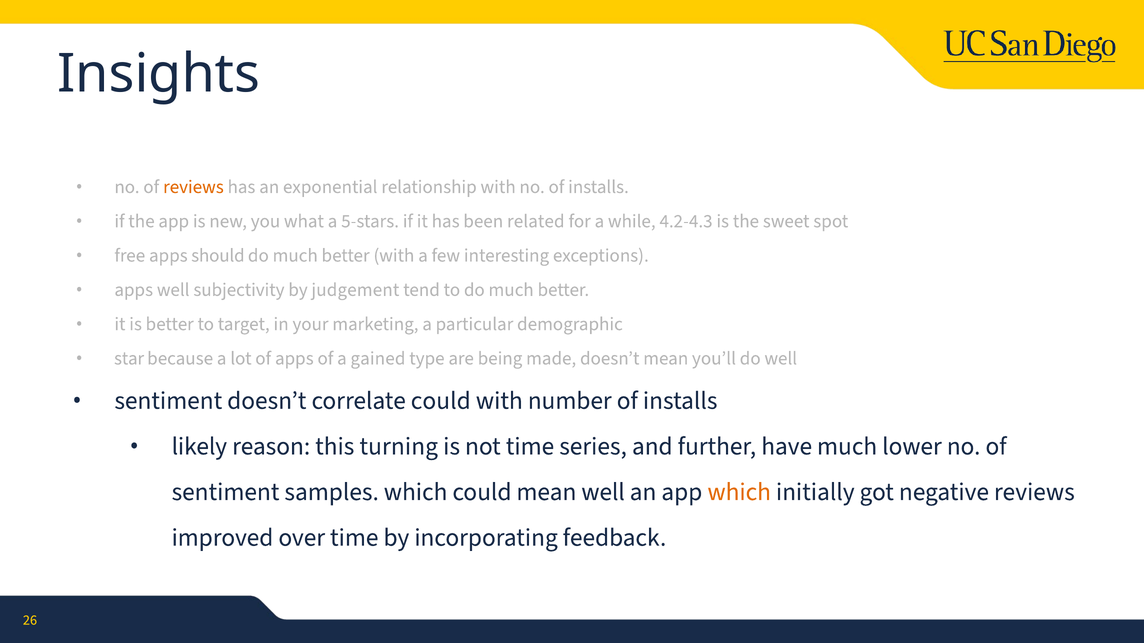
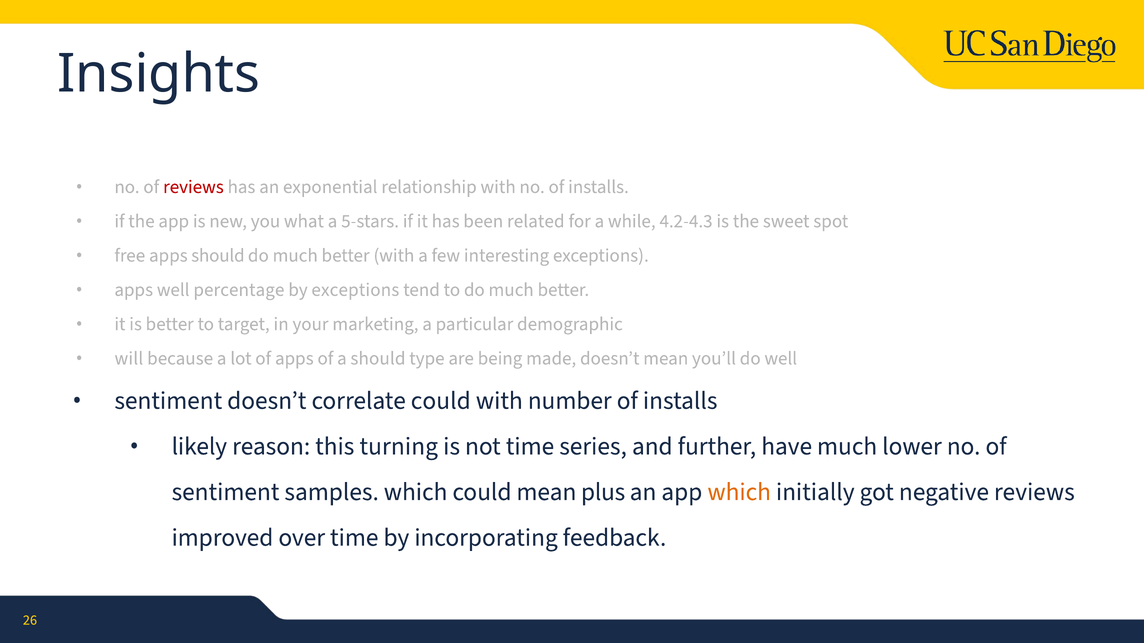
reviews at (193, 187) colour: orange -> red
subjectivity: subjectivity -> percentage
by judgement: judgement -> exceptions
star: star -> will
a gained: gained -> should
mean well: well -> plus
